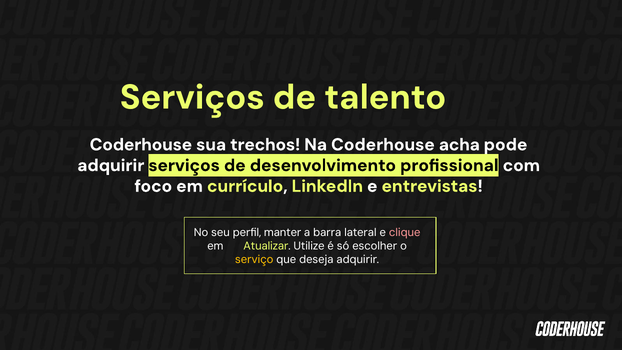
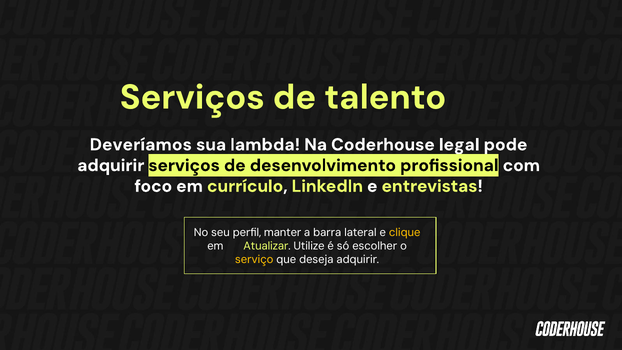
Coderhouse at (141, 145): Coderhouse -> Deveríamos
trechos: trechos -> lambda
acha: acha -> legal
clique colour: pink -> yellow
